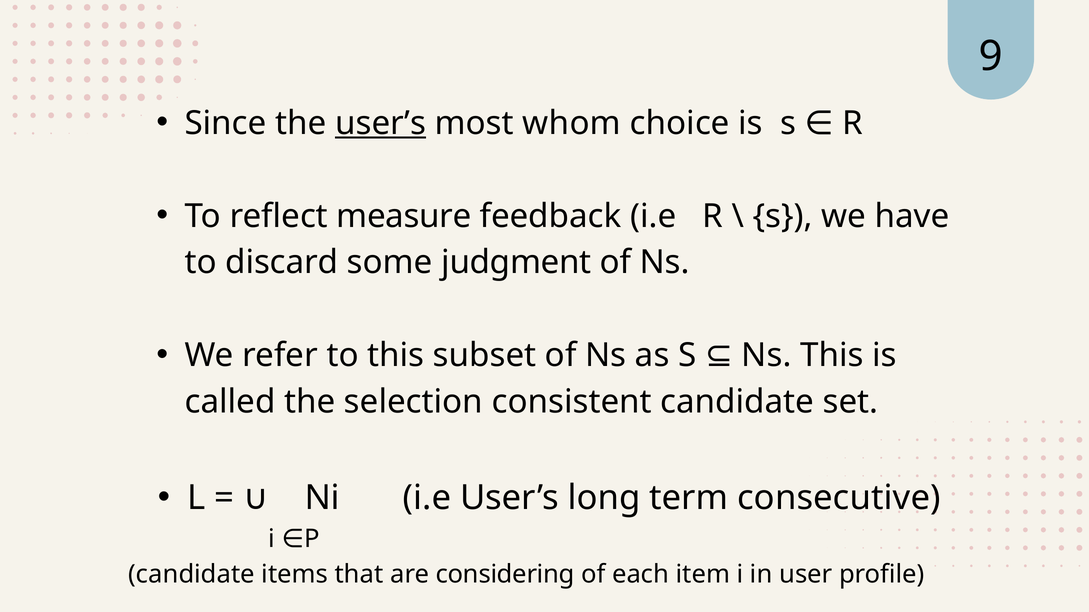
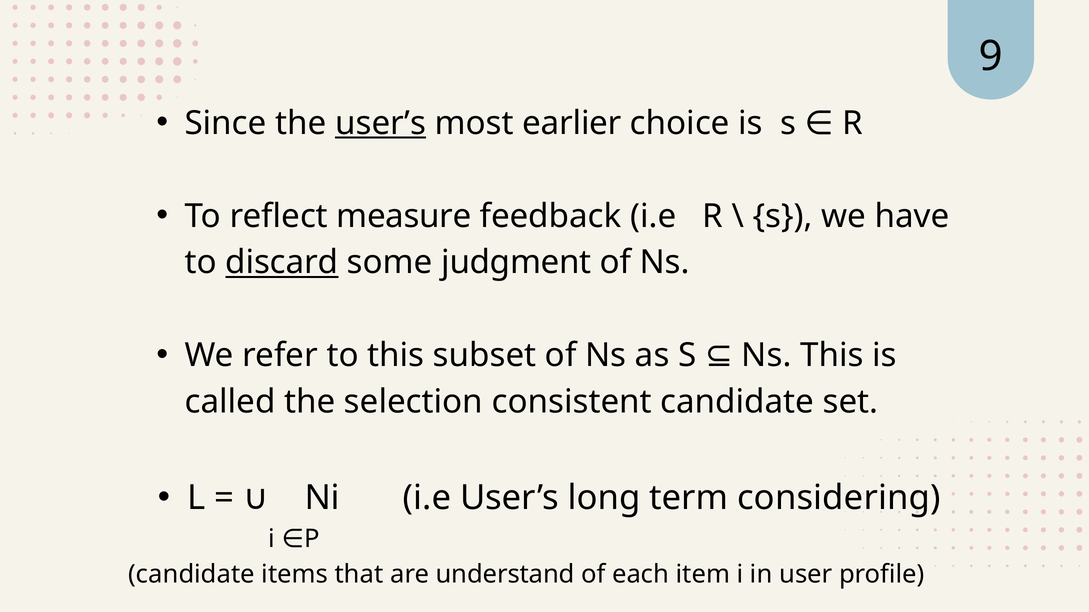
whom: whom -> earlier
discard underline: none -> present
consecutive: consecutive -> considering
considering: considering -> understand
